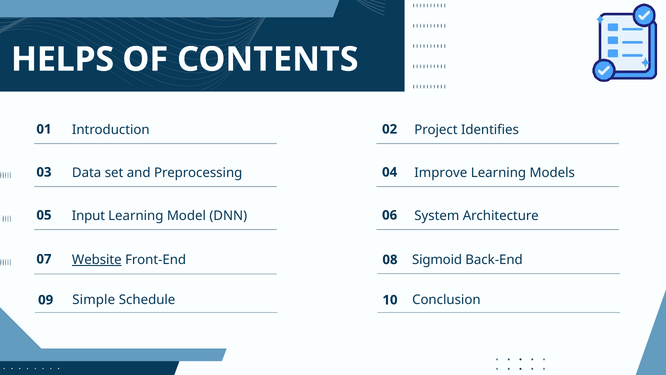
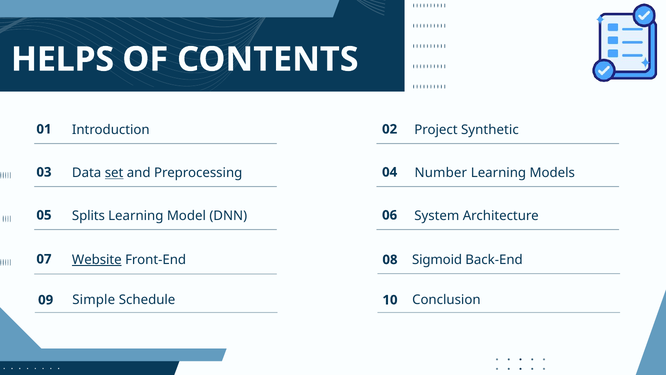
Identifies: Identifies -> Synthetic
set underline: none -> present
Improve: Improve -> Number
Input: Input -> Splits
